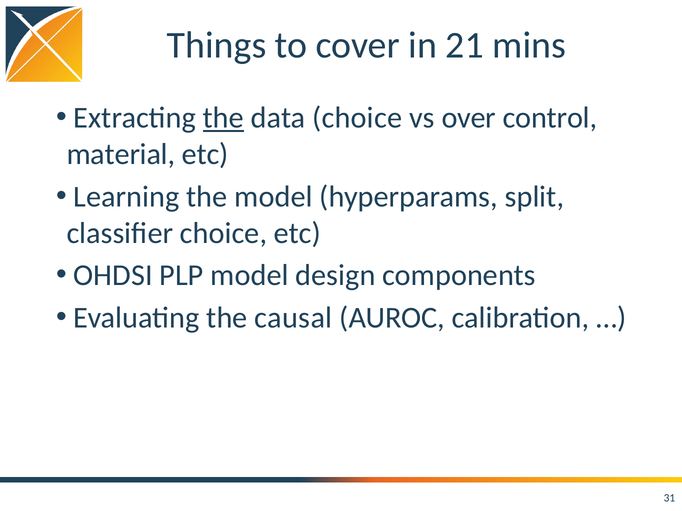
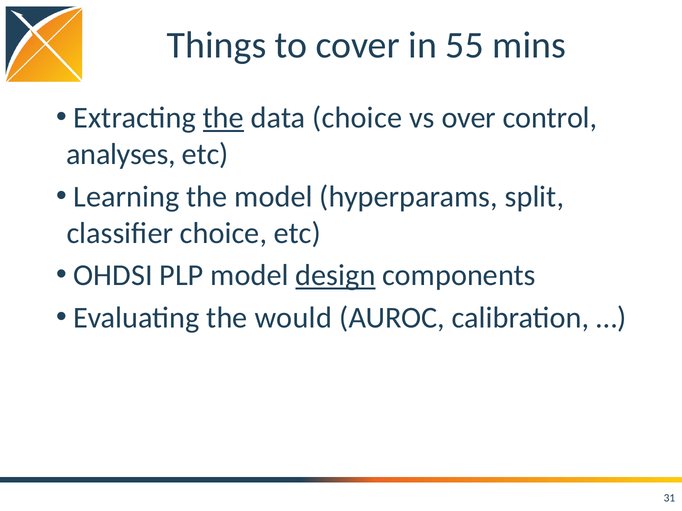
21: 21 -> 55
material: material -> analyses
design underline: none -> present
causal: causal -> would
